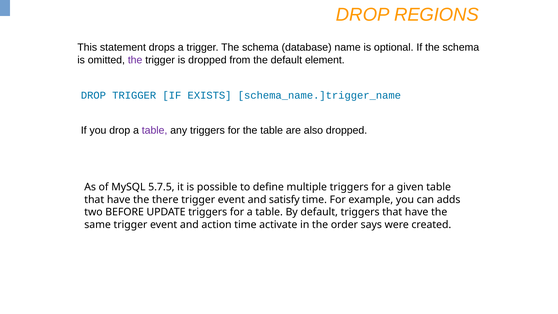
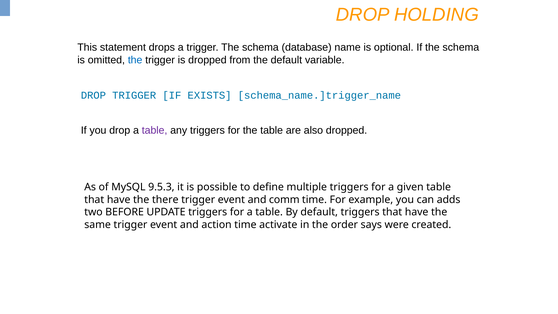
REGIONS: REGIONS -> HOLDING
the at (135, 60) colour: purple -> blue
element: element -> variable
5.7.5: 5.7.5 -> 9.5.3
satisfy: satisfy -> comm
